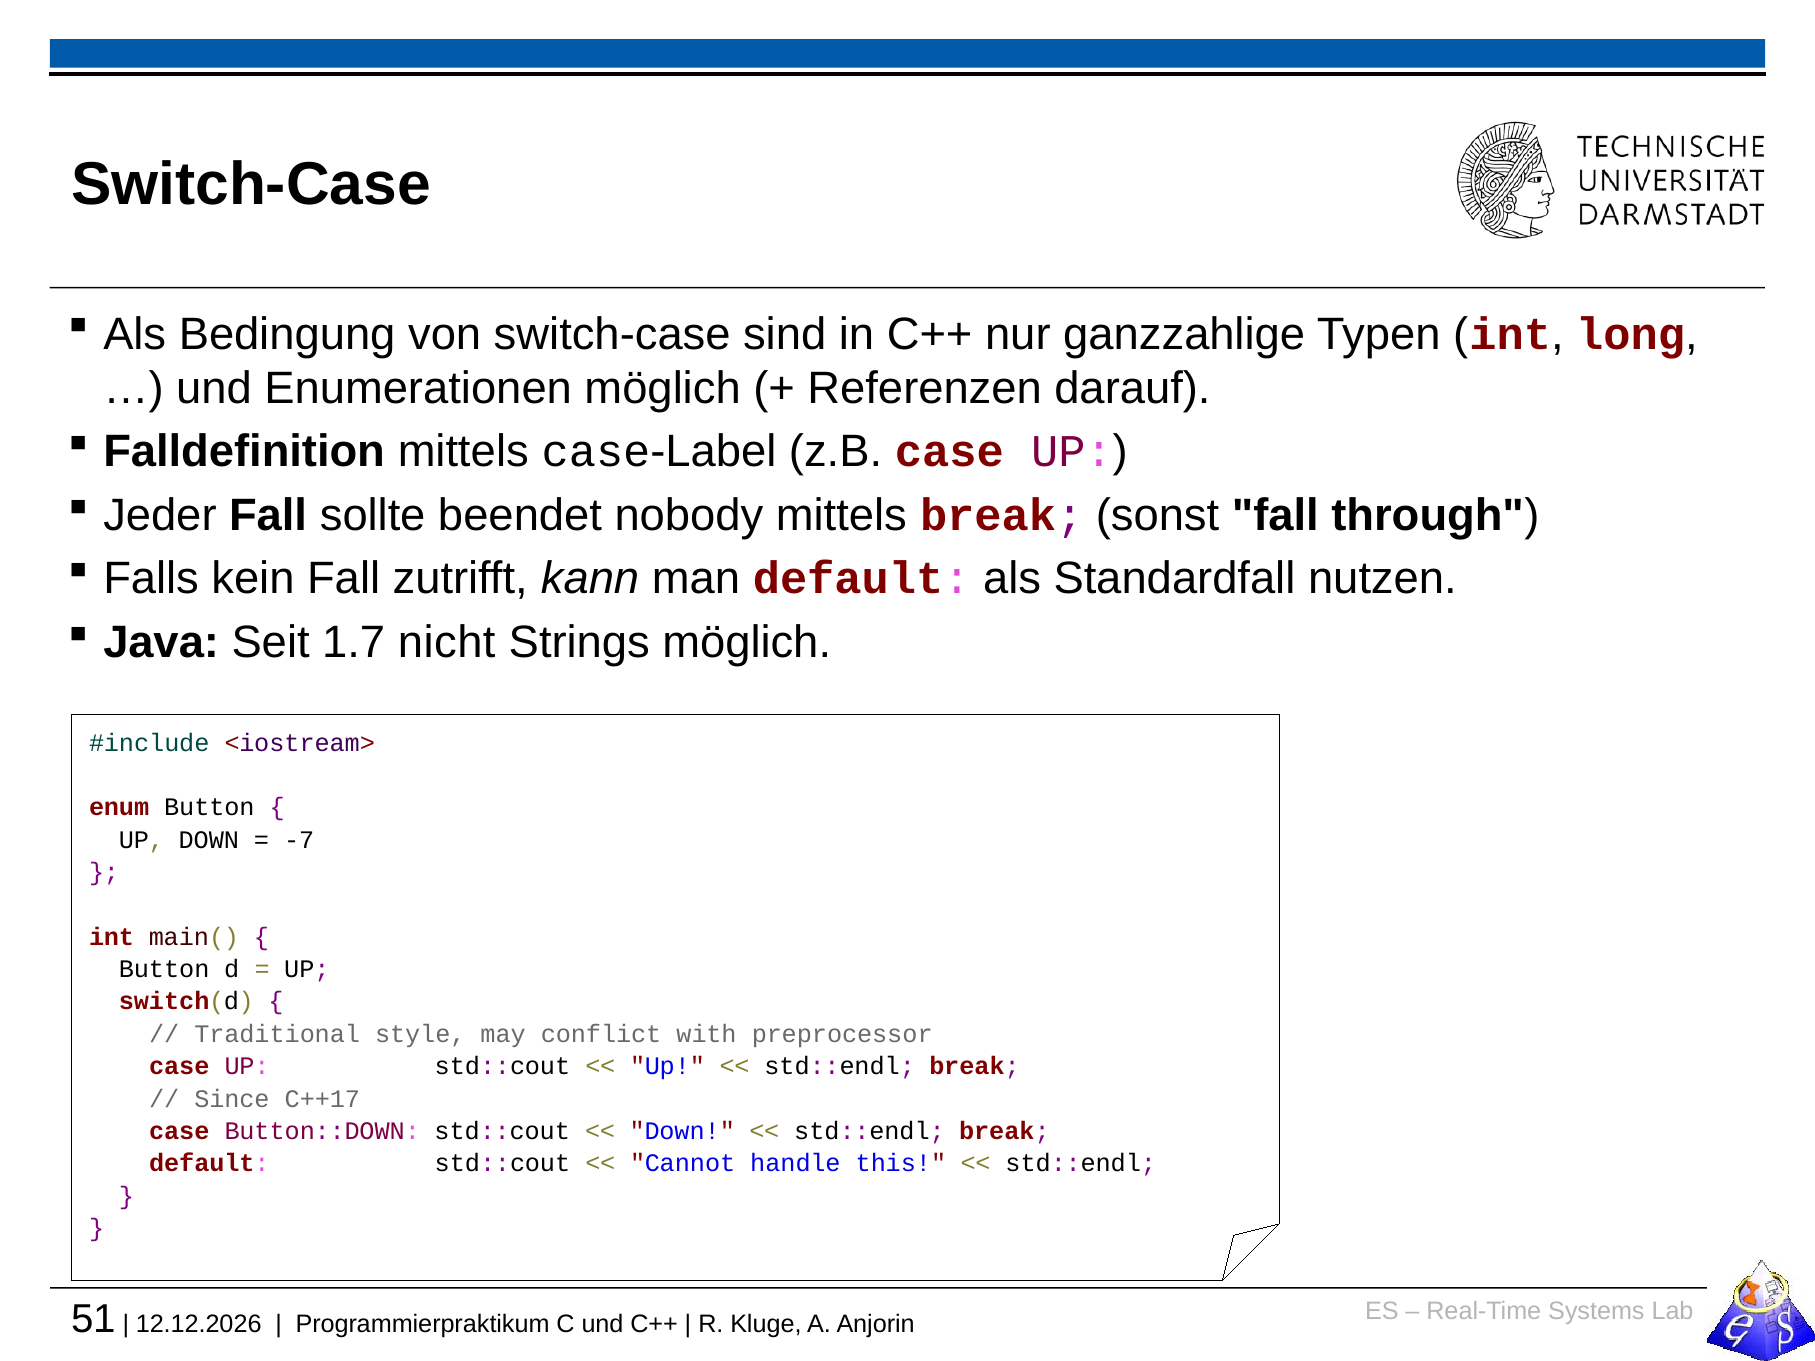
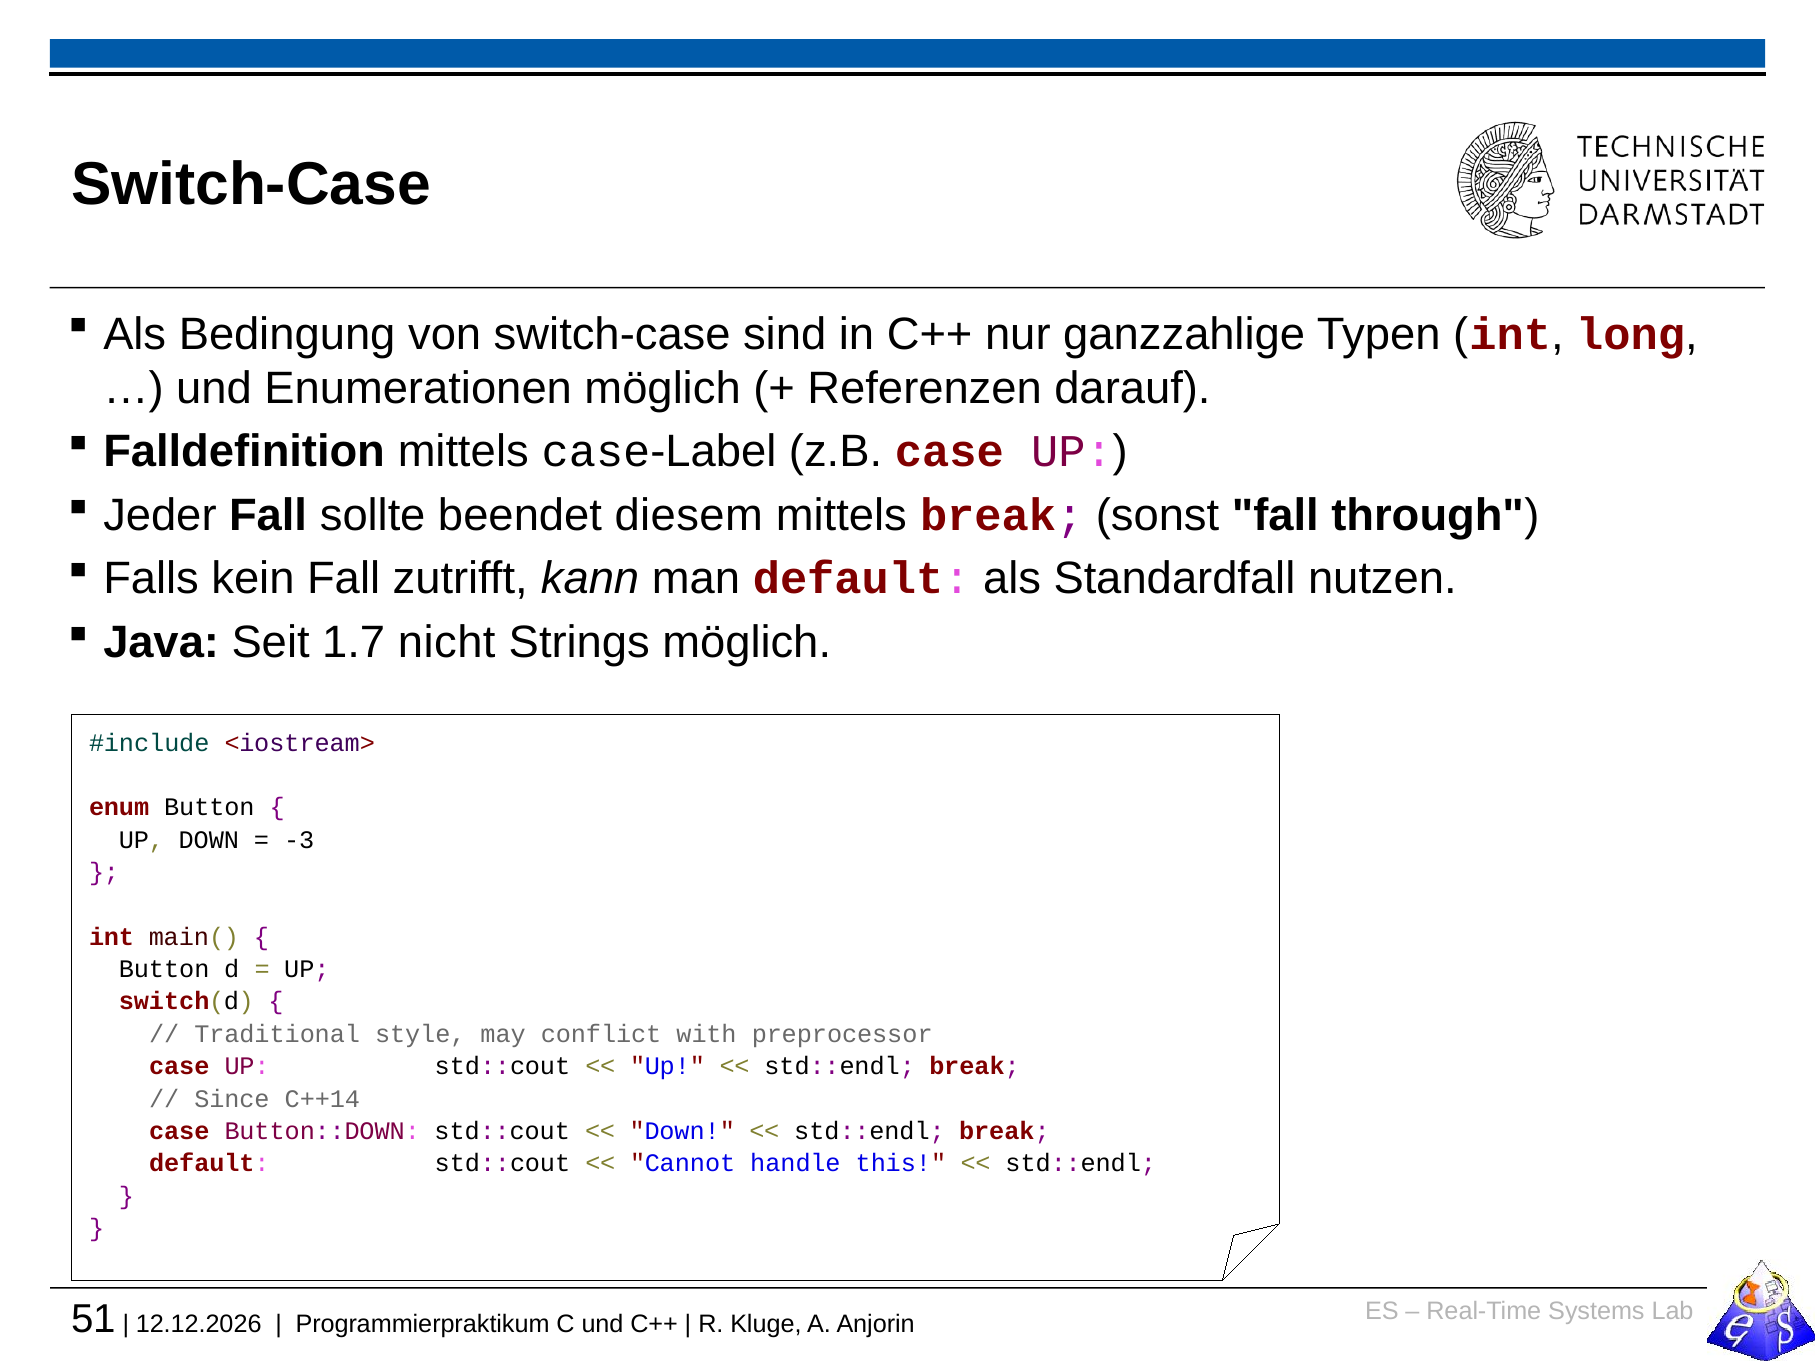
nobody: nobody -> diesem
-7: -7 -> -3
C++17: C++17 -> C++14
